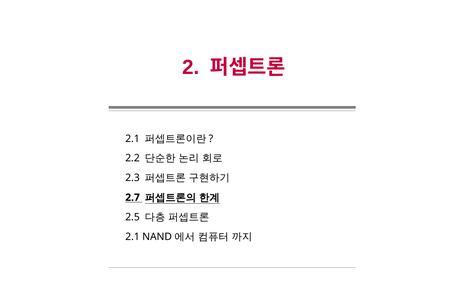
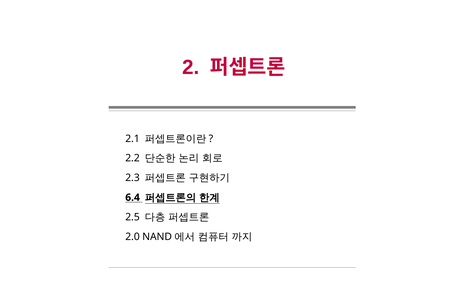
2.7: 2.7 -> 6.4
2.1 at (132, 236): 2.1 -> 2.0
